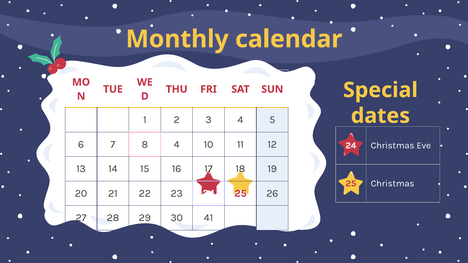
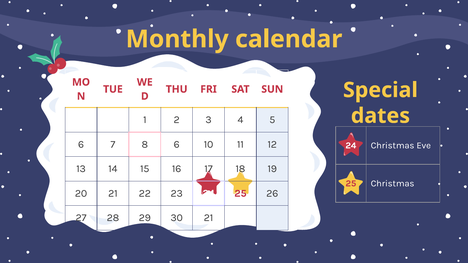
8 4: 4 -> 6
30 41: 41 -> 21
